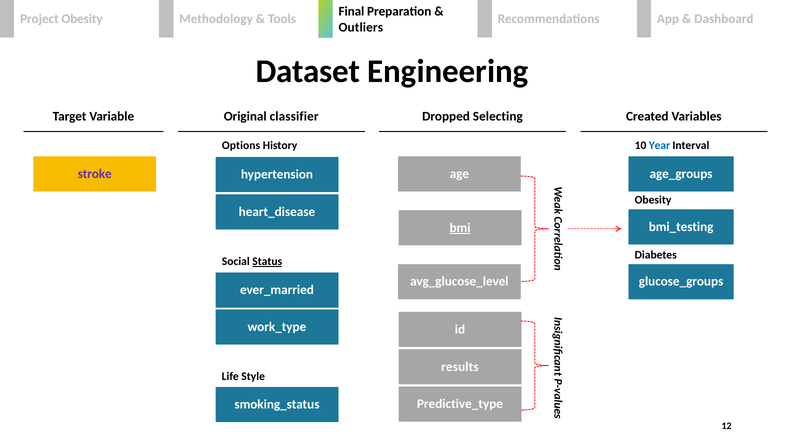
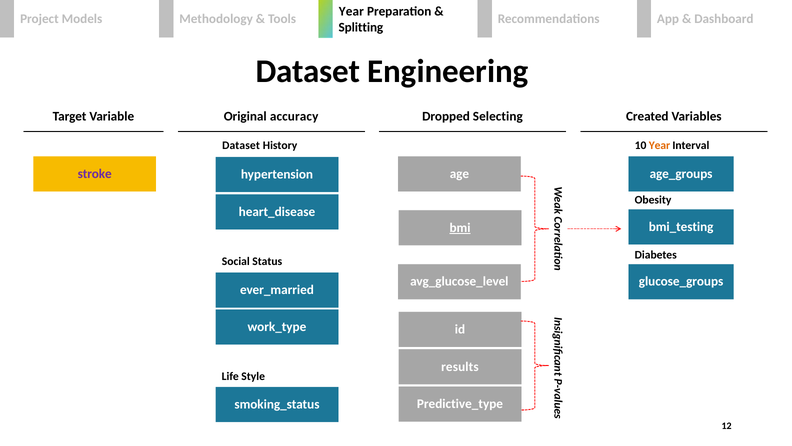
Final at (351, 11): Final -> Year
Project Obesity: Obesity -> Models
Outliers: Outliers -> Splitting
classifier: classifier -> accuracy
Options at (241, 145): Options -> Dataset
Year at (659, 145) colour: blue -> orange
Status underline: present -> none
